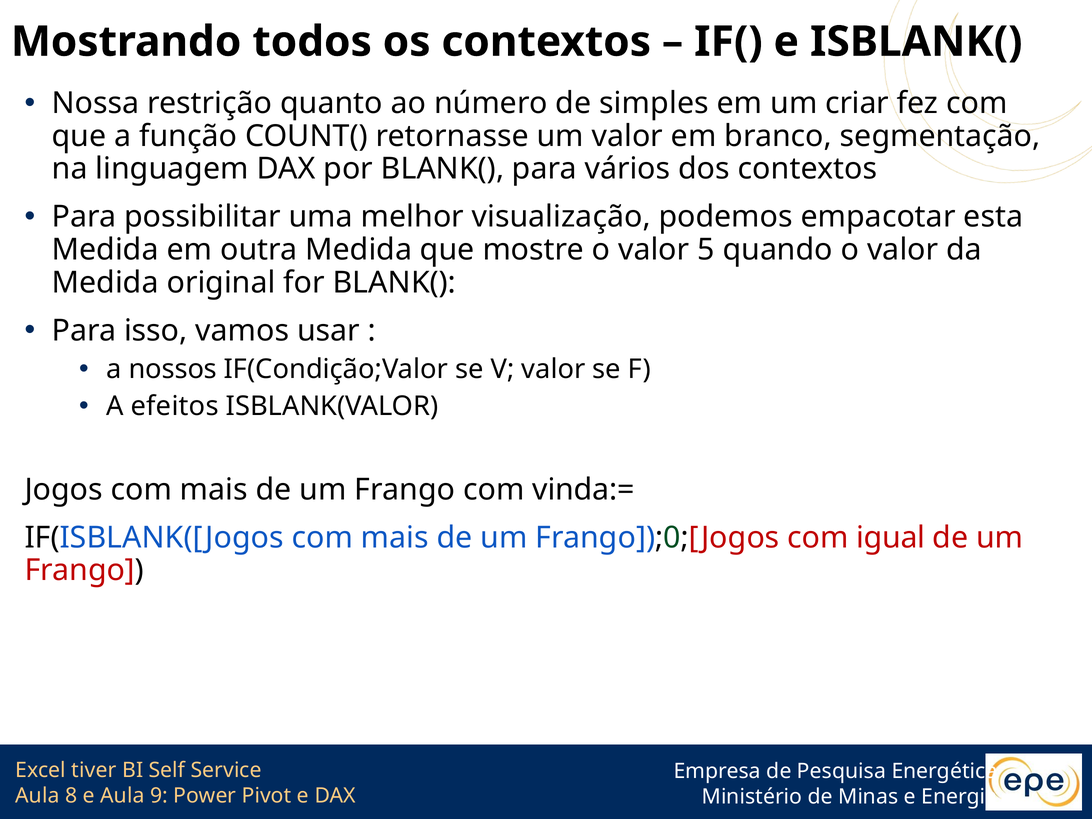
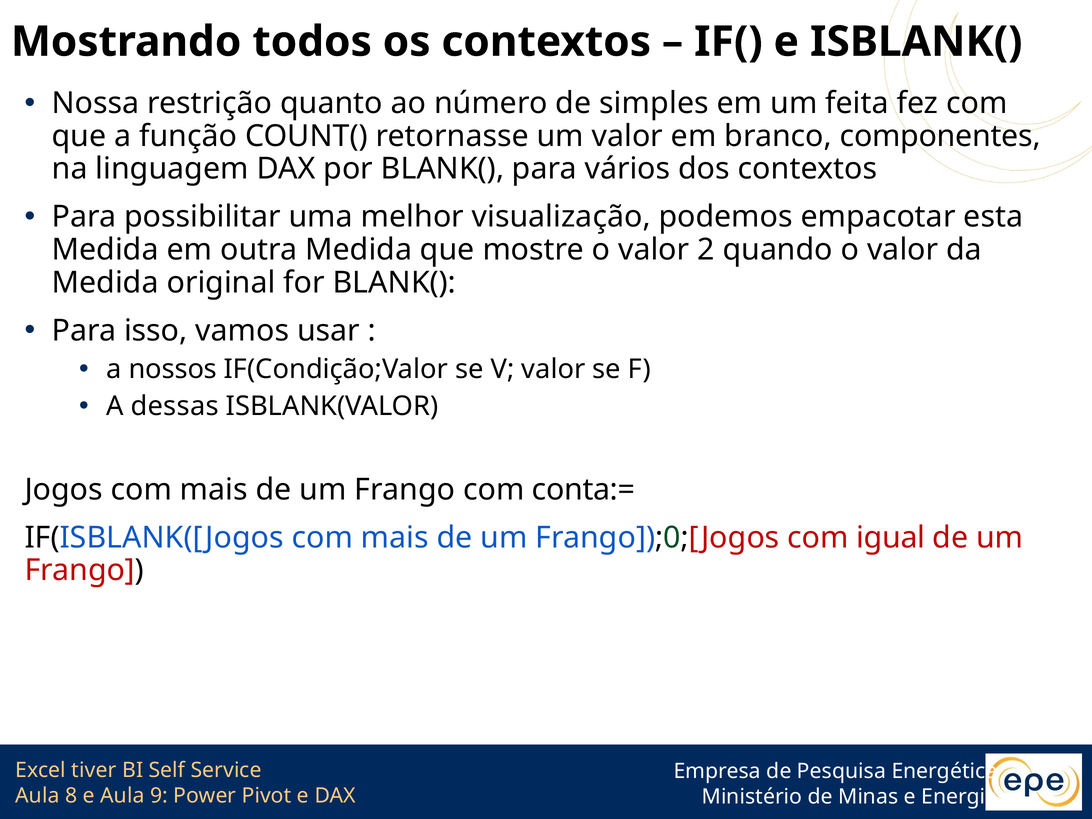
criar: criar -> feita
segmentação: segmentação -> componentes
5: 5 -> 2
efeitos: efeitos -> dessas
vinda:=: vinda:= -> conta:=
